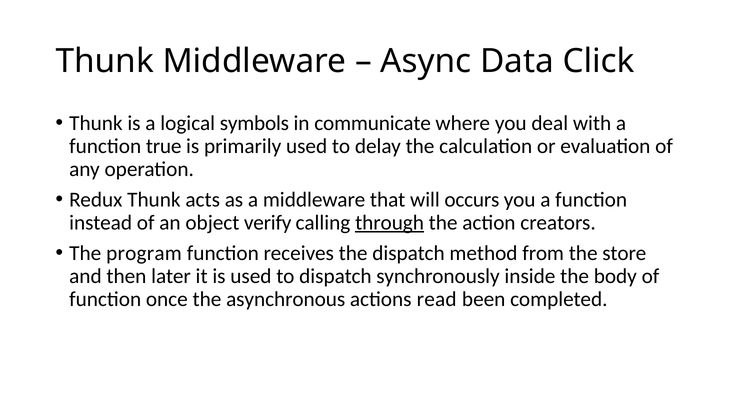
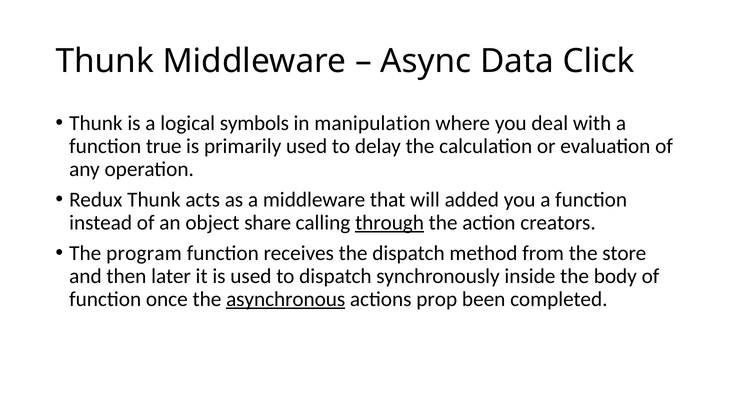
communicate: communicate -> manipulation
occurs: occurs -> added
verify: verify -> share
asynchronous underline: none -> present
read: read -> prop
